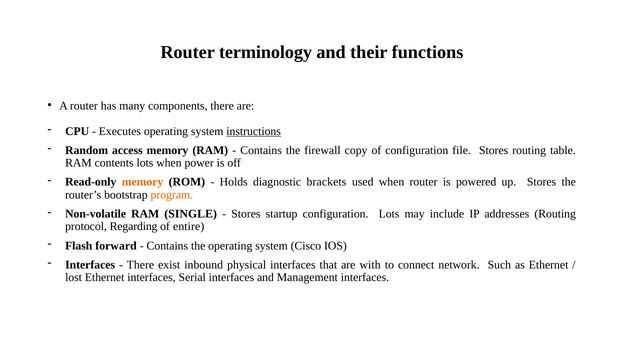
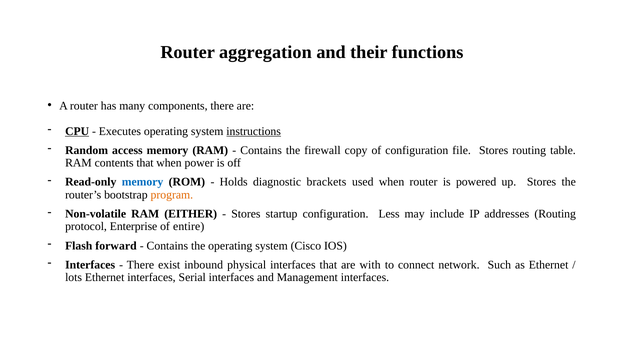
terminology: terminology -> aggregation
CPU underline: none -> present
contents lots: lots -> that
memory at (143, 182) colour: orange -> blue
SINGLE: SINGLE -> EITHER
configuration Lots: Lots -> Less
Regarding: Regarding -> Enterprise
lost: lost -> lots
